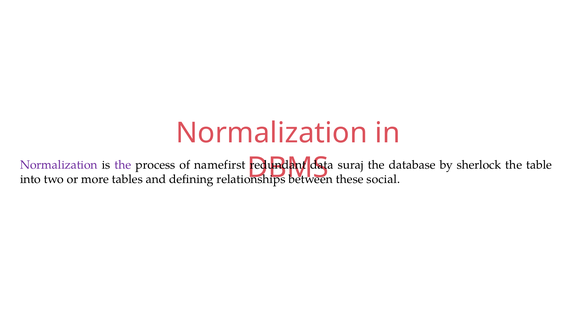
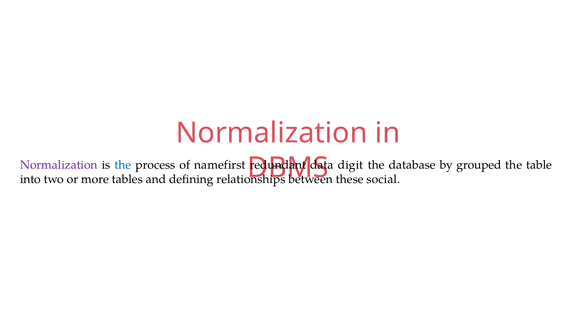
the at (123, 165) colour: purple -> blue
suraj: suraj -> digit
sherlock: sherlock -> grouped
